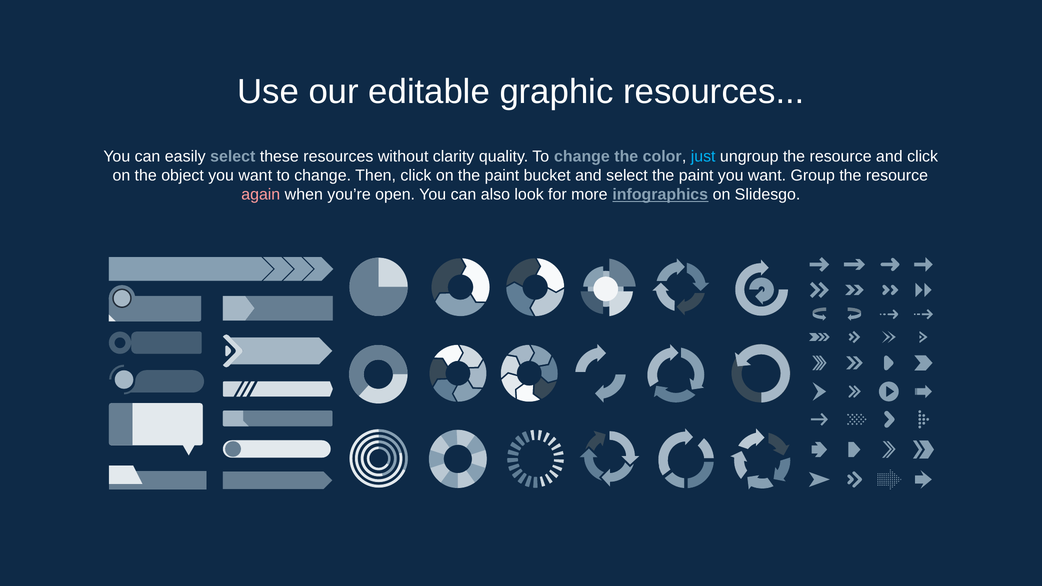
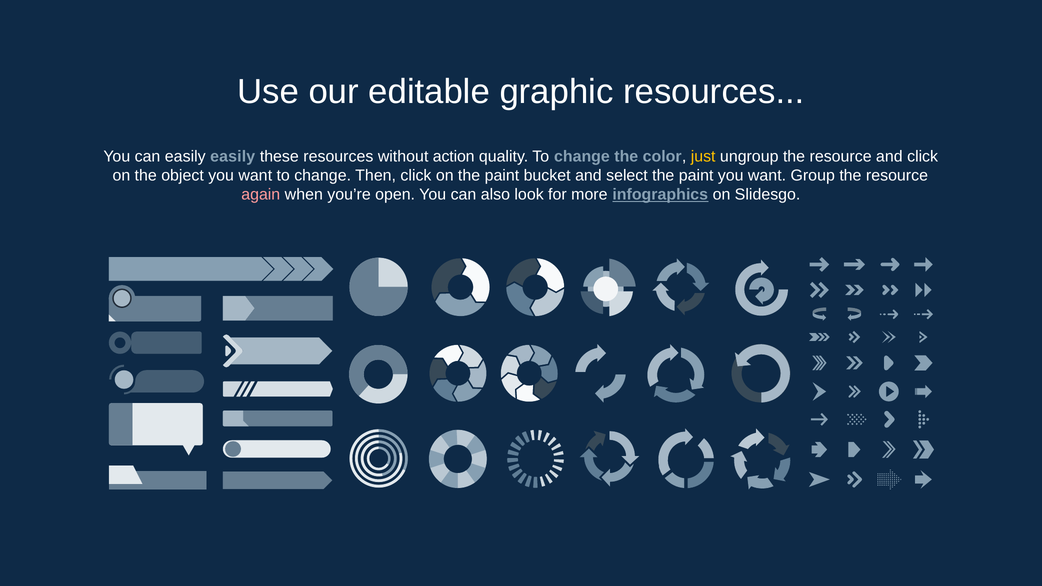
easily select: select -> easily
clarity: clarity -> action
just colour: light blue -> yellow
